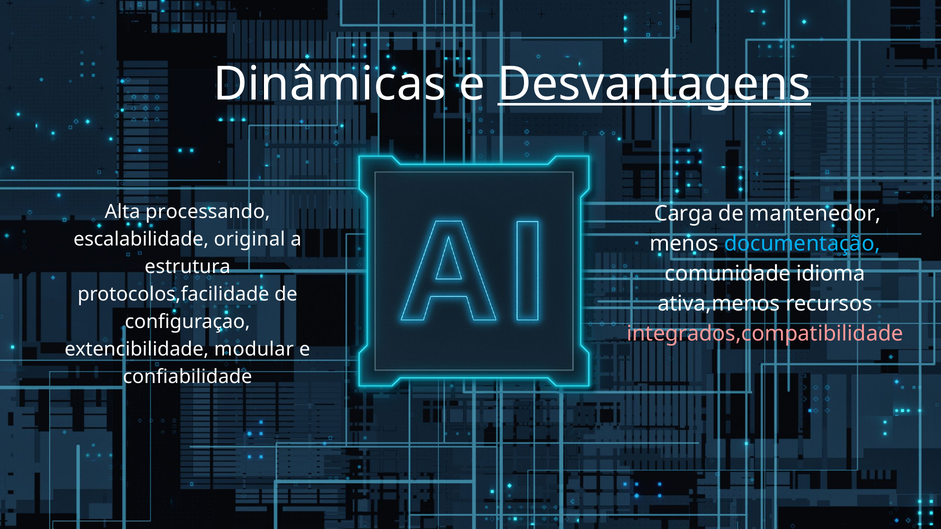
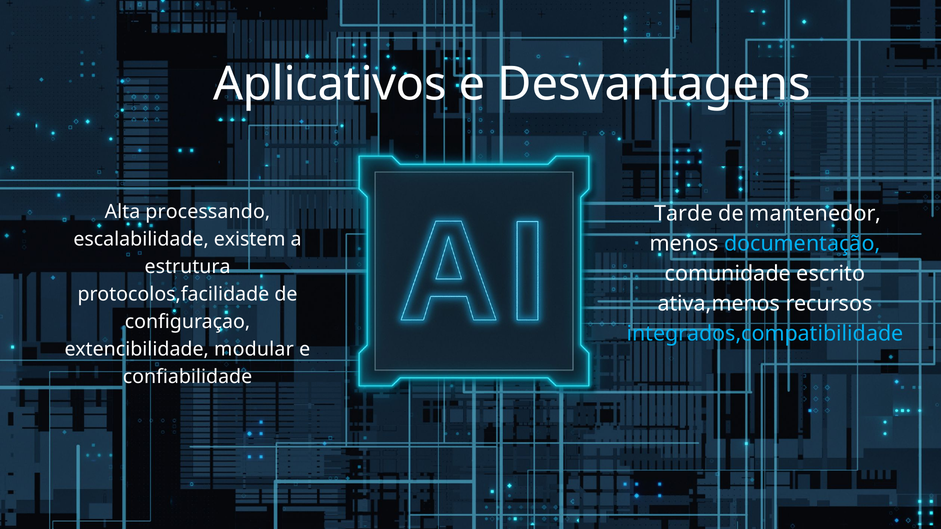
Dinâmicas: Dinâmicas -> Aplicativos
Desvantagens underline: present -> none
Carga: Carga -> Tarde
original: original -> existem
idioma: idioma -> escrito
integrados,compatibilidade colour: pink -> light blue
